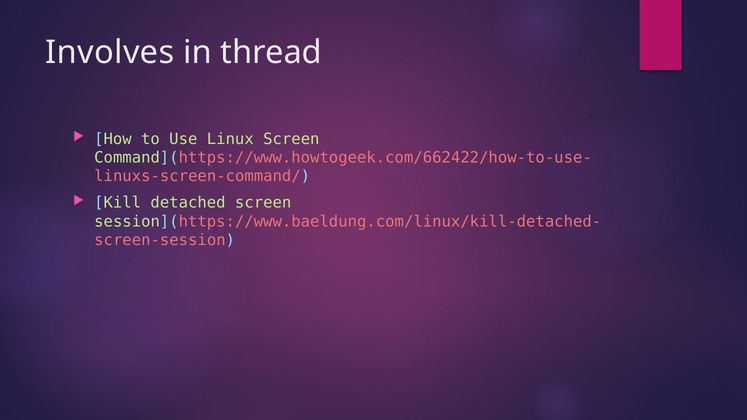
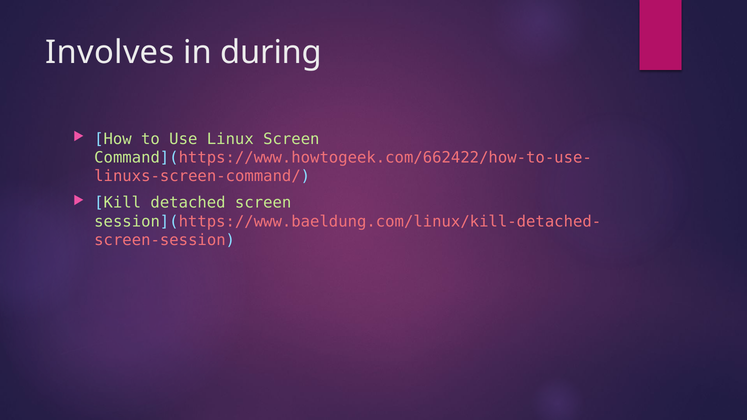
thread: thread -> during
